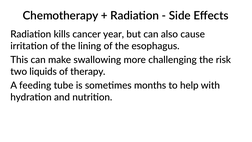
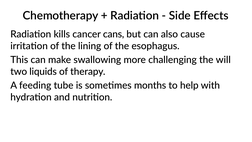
year: year -> cans
risk: risk -> will
